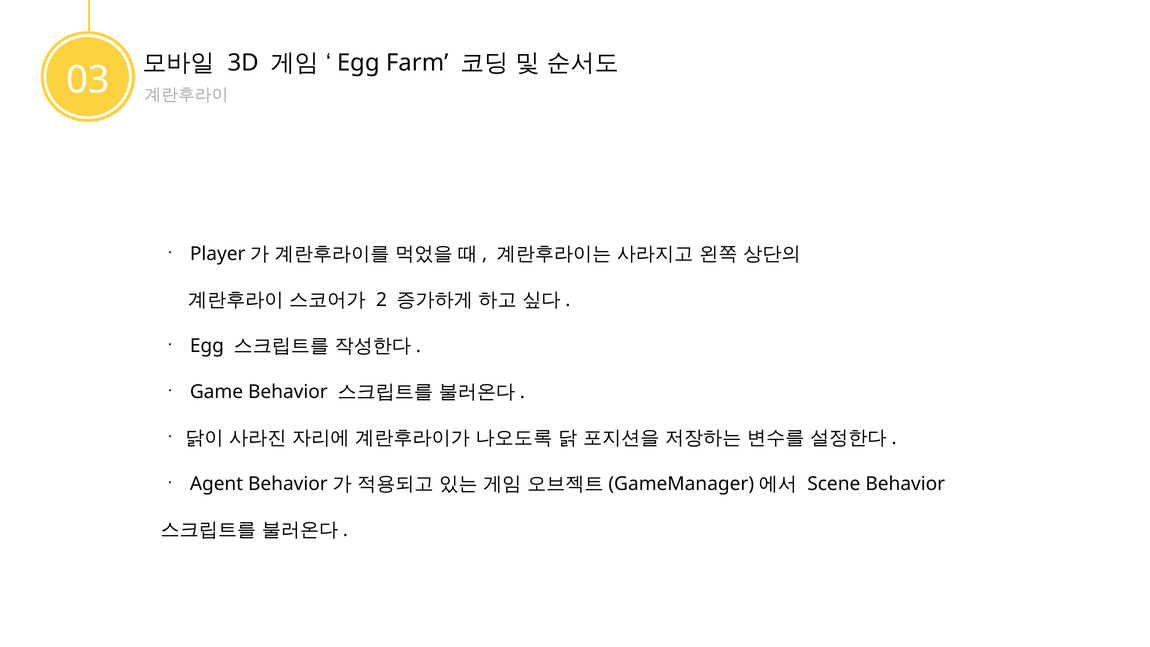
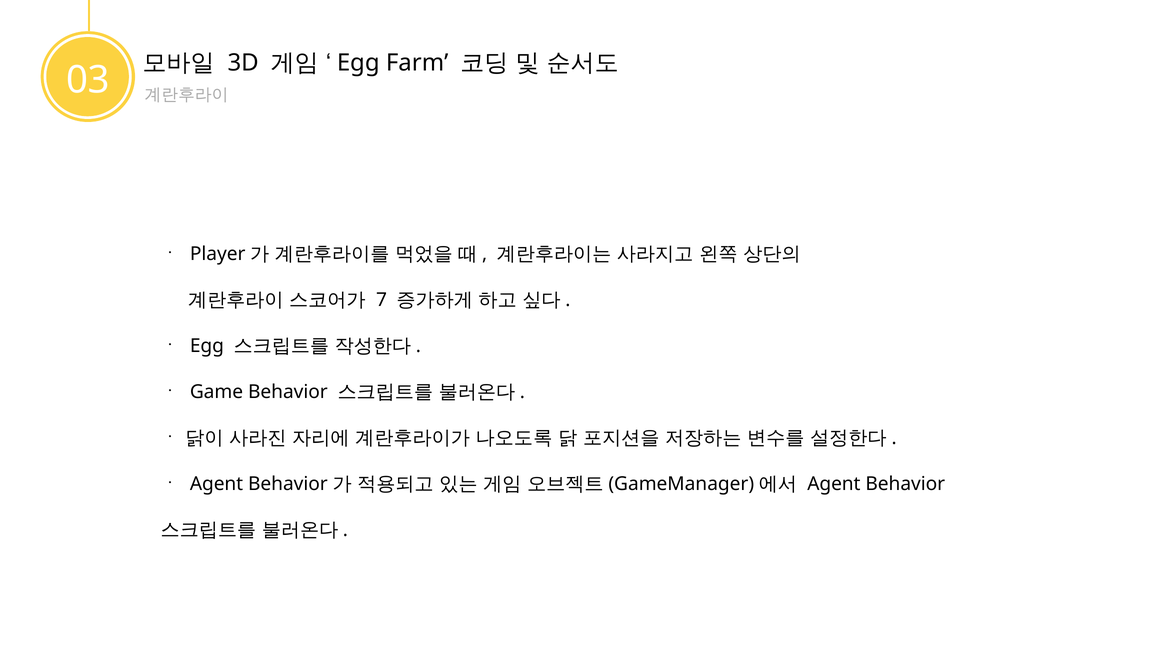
2: 2 -> 7
Scene at (834, 484): Scene -> Agent
